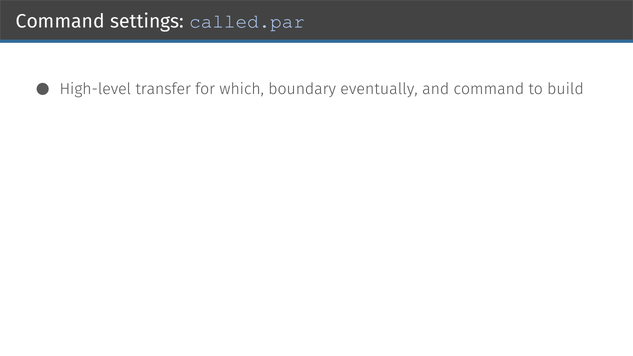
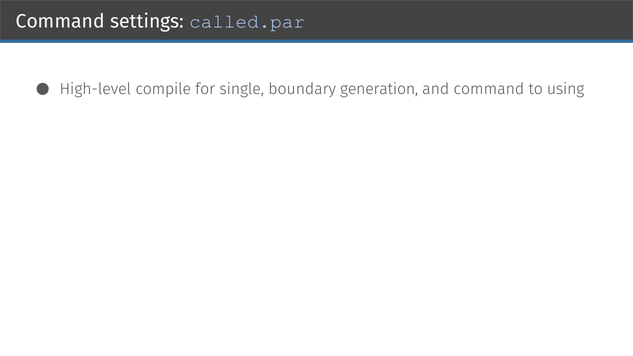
transfer: transfer -> compile
which: which -> single
eventually: eventually -> generation
build: build -> using
